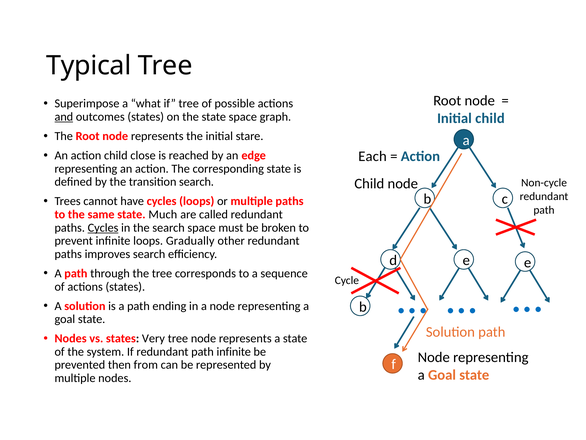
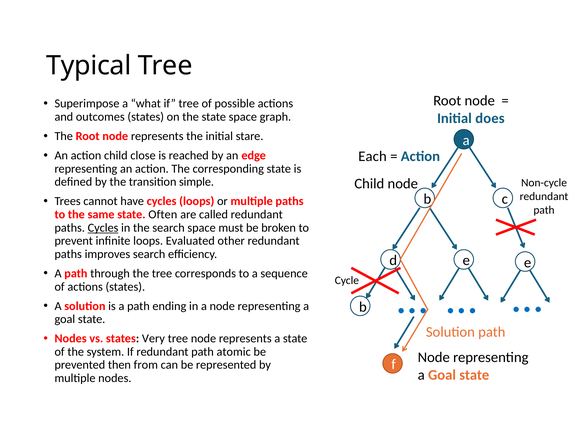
and underline: present -> none
Initial child: child -> does
transition search: search -> simple
Much: Much -> Often
Gradually: Gradually -> Evaluated
path infinite: infinite -> atomic
